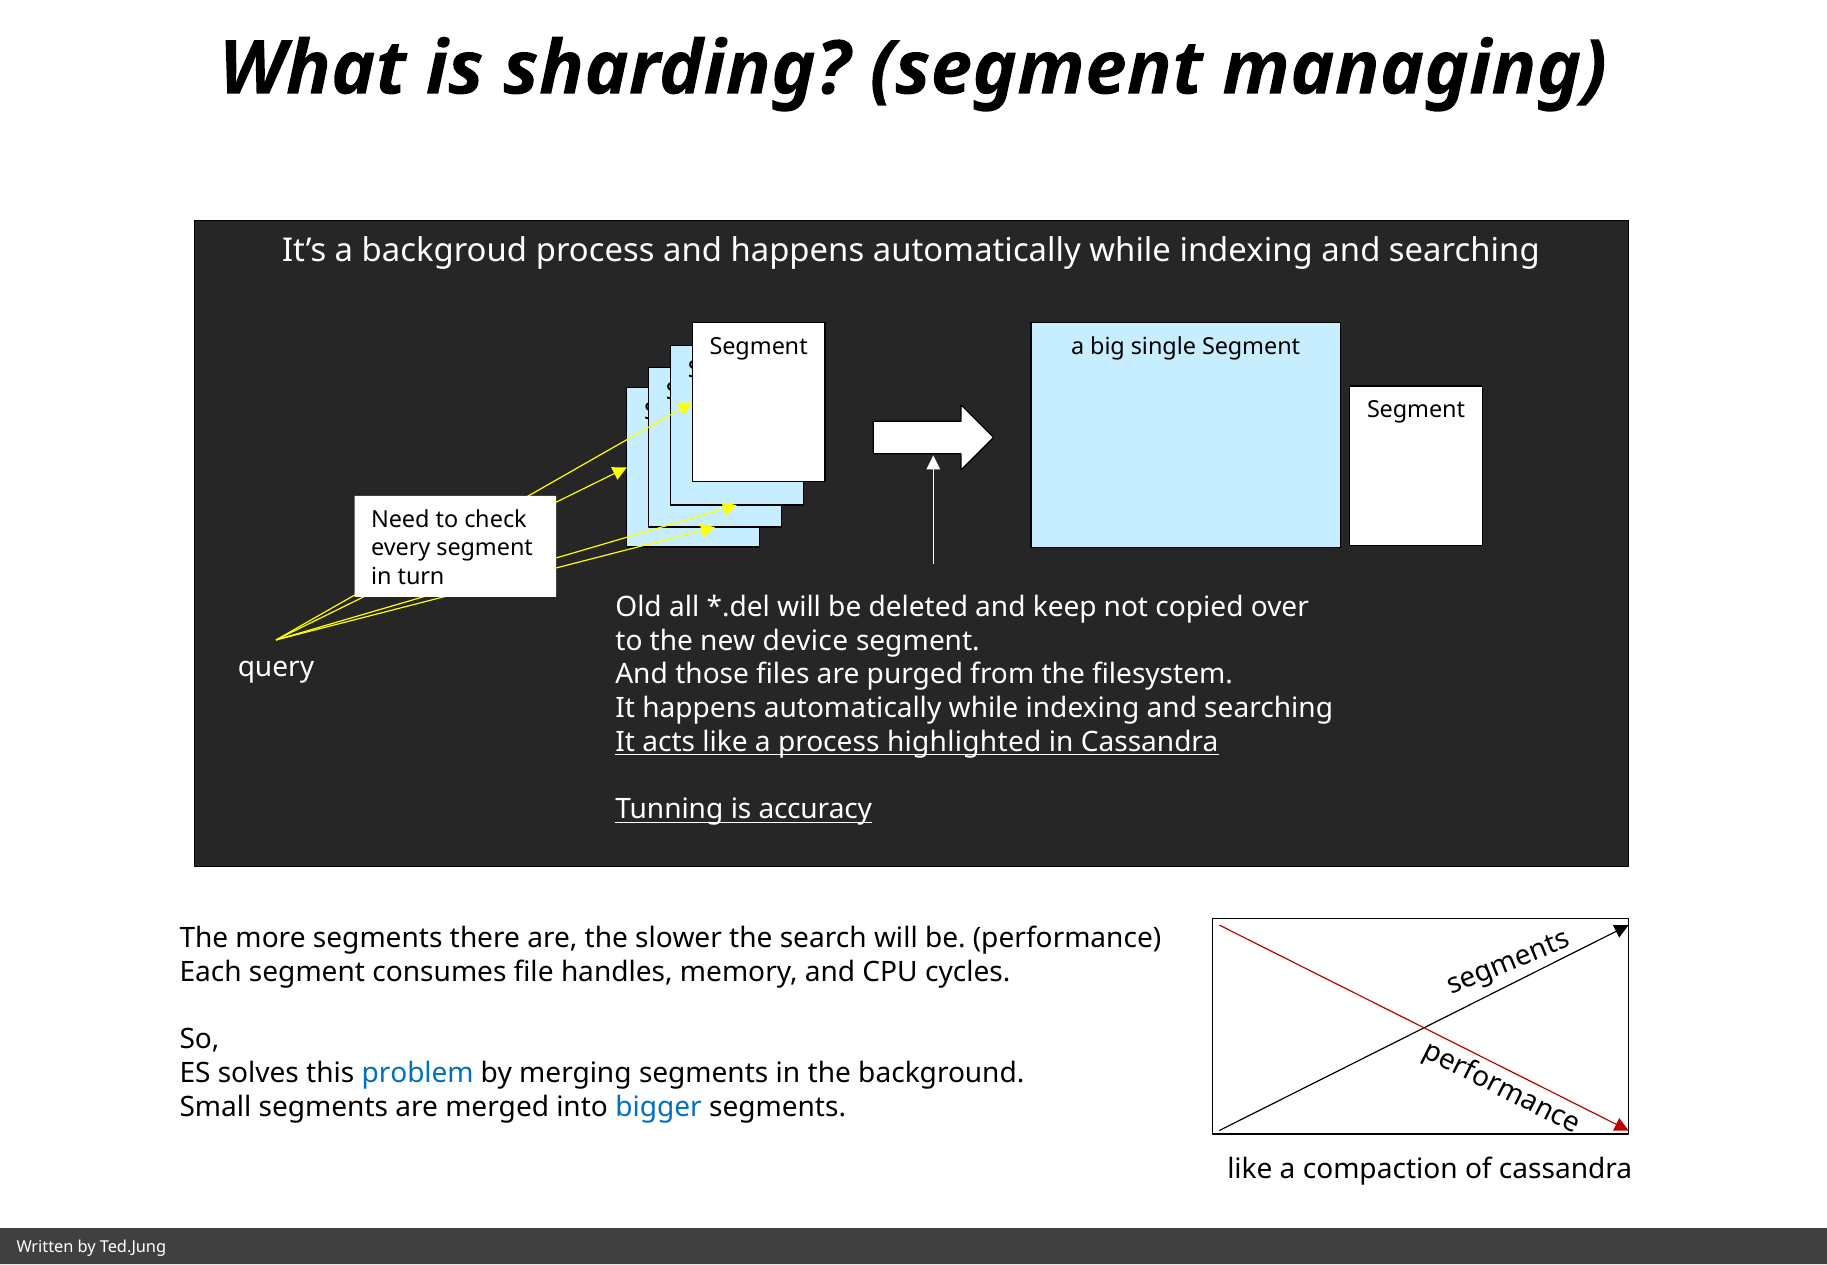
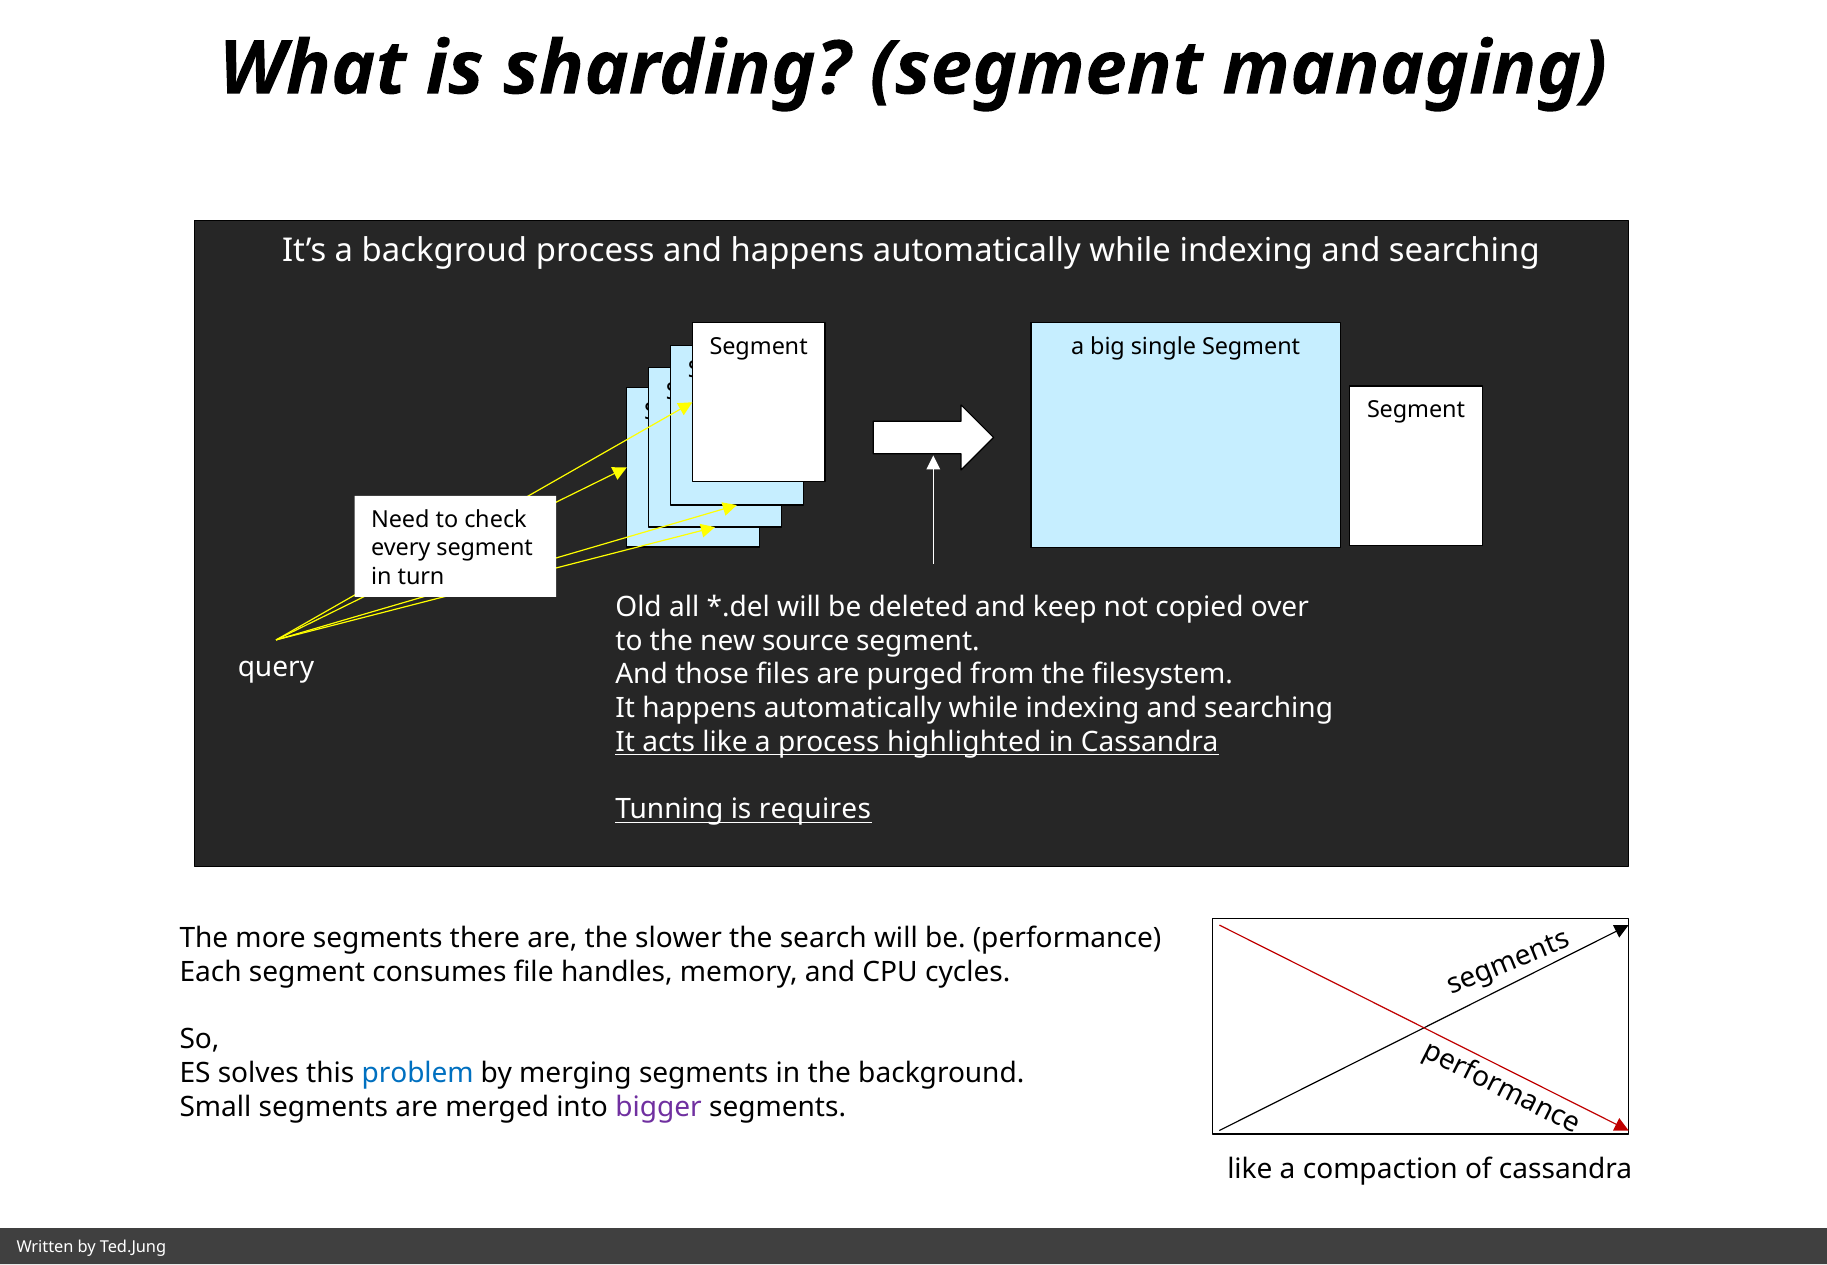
device: device -> source
accuracy: accuracy -> requires
bigger colour: blue -> purple
